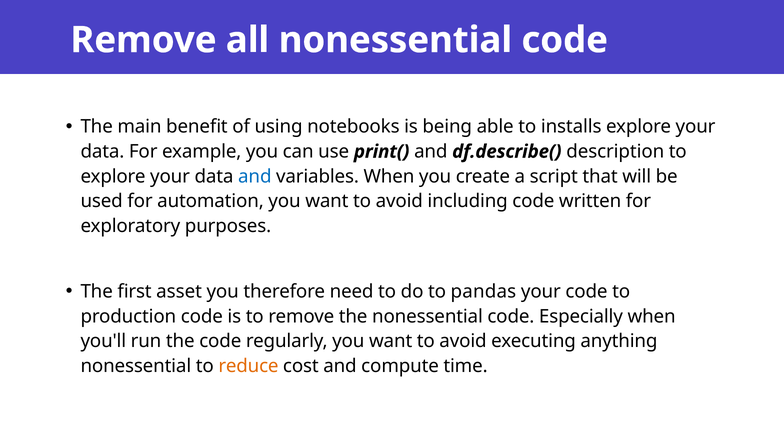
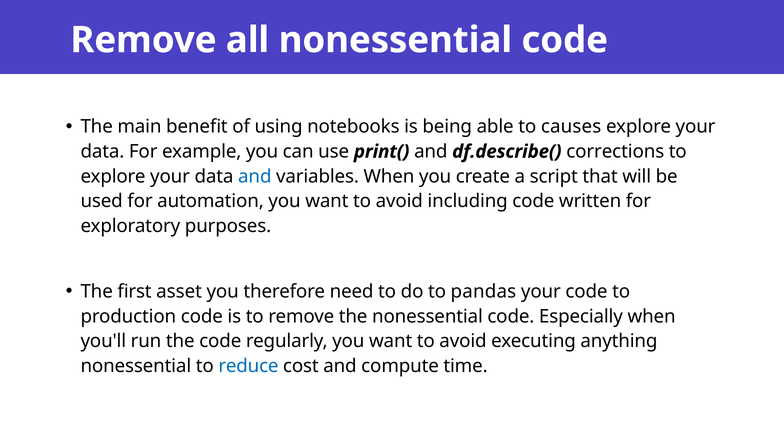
installs: installs -> causes
description: description -> corrections
reduce colour: orange -> blue
